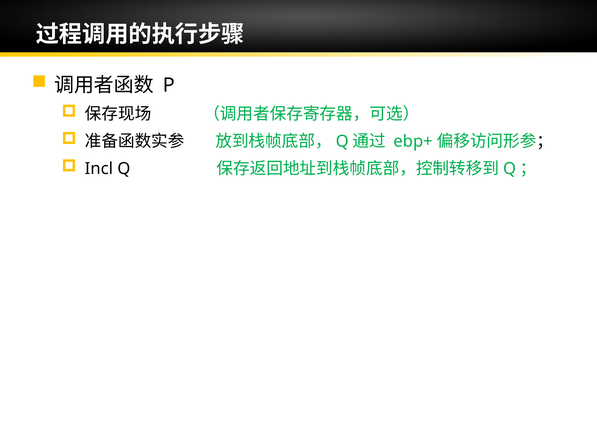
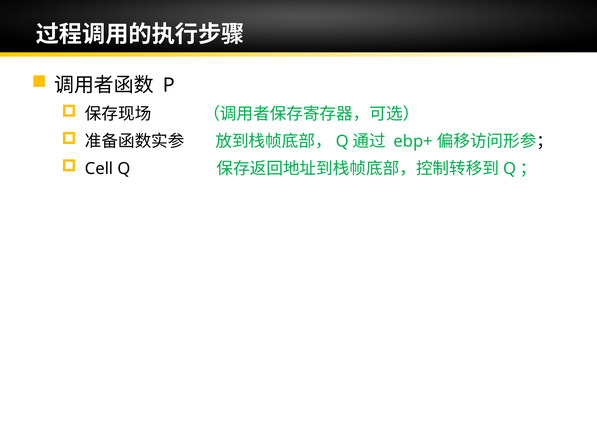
Incl: Incl -> Cell
